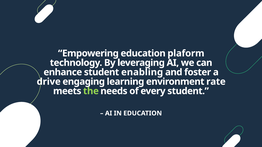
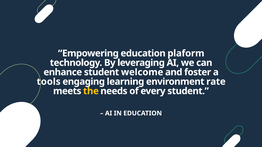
enabling: enabling -> welcome
drive: drive -> tools
the colour: light green -> yellow
